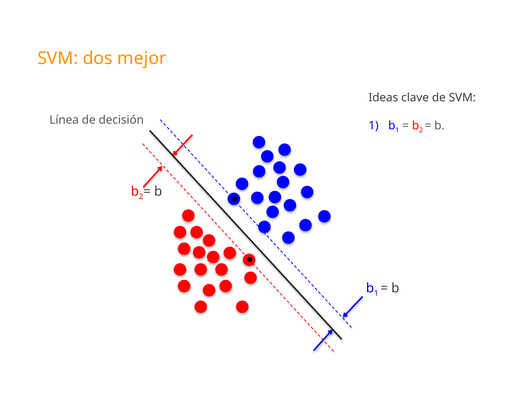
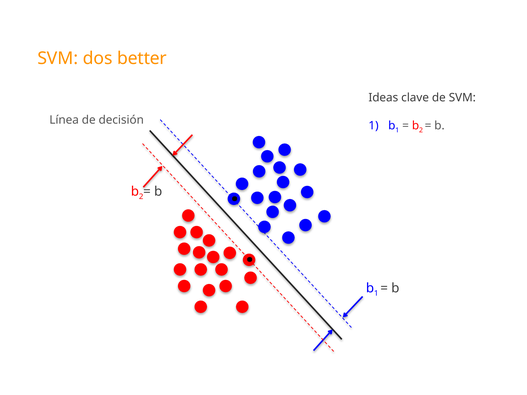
mejor: mejor -> better
